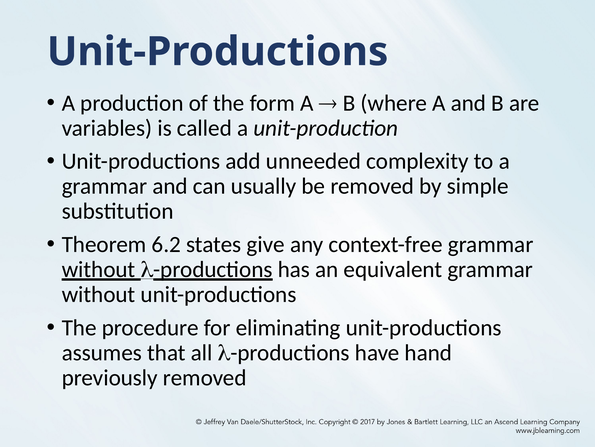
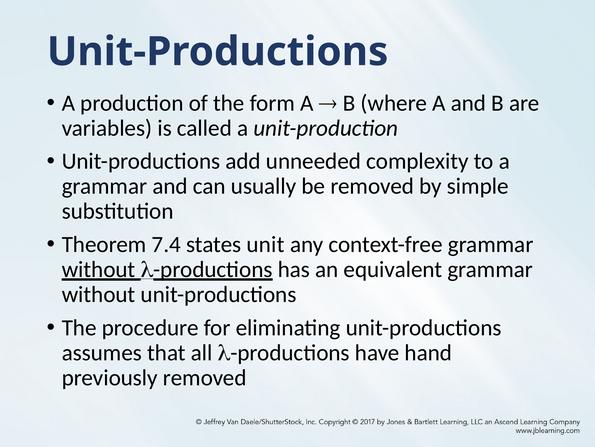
6.2: 6.2 -> 7.4
give: give -> unit
